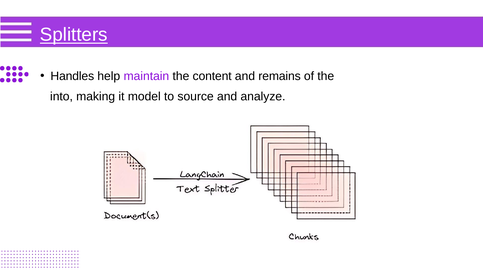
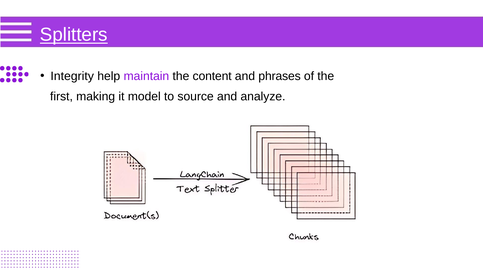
Handles: Handles -> Integrity
remains: remains -> phrases
into: into -> first
